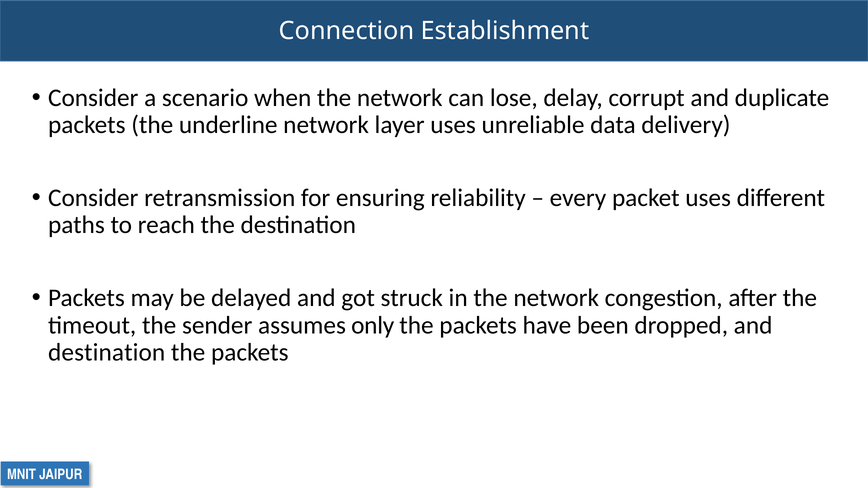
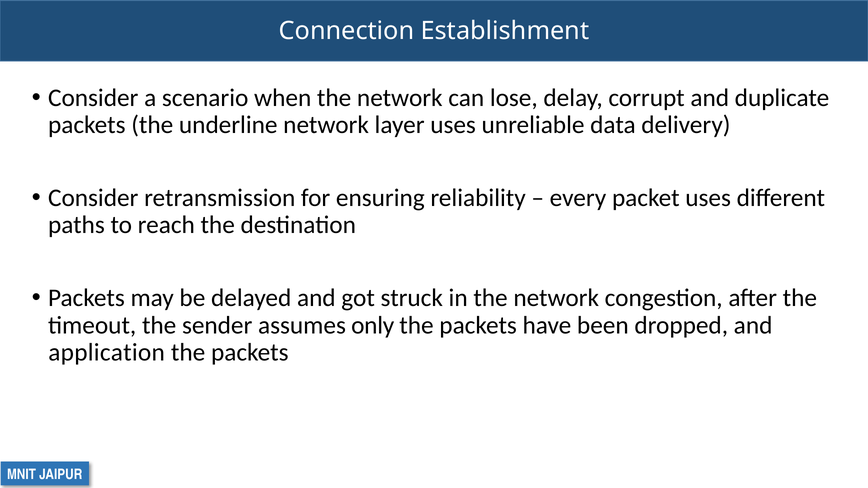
destination at (107, 353): destination -> application
